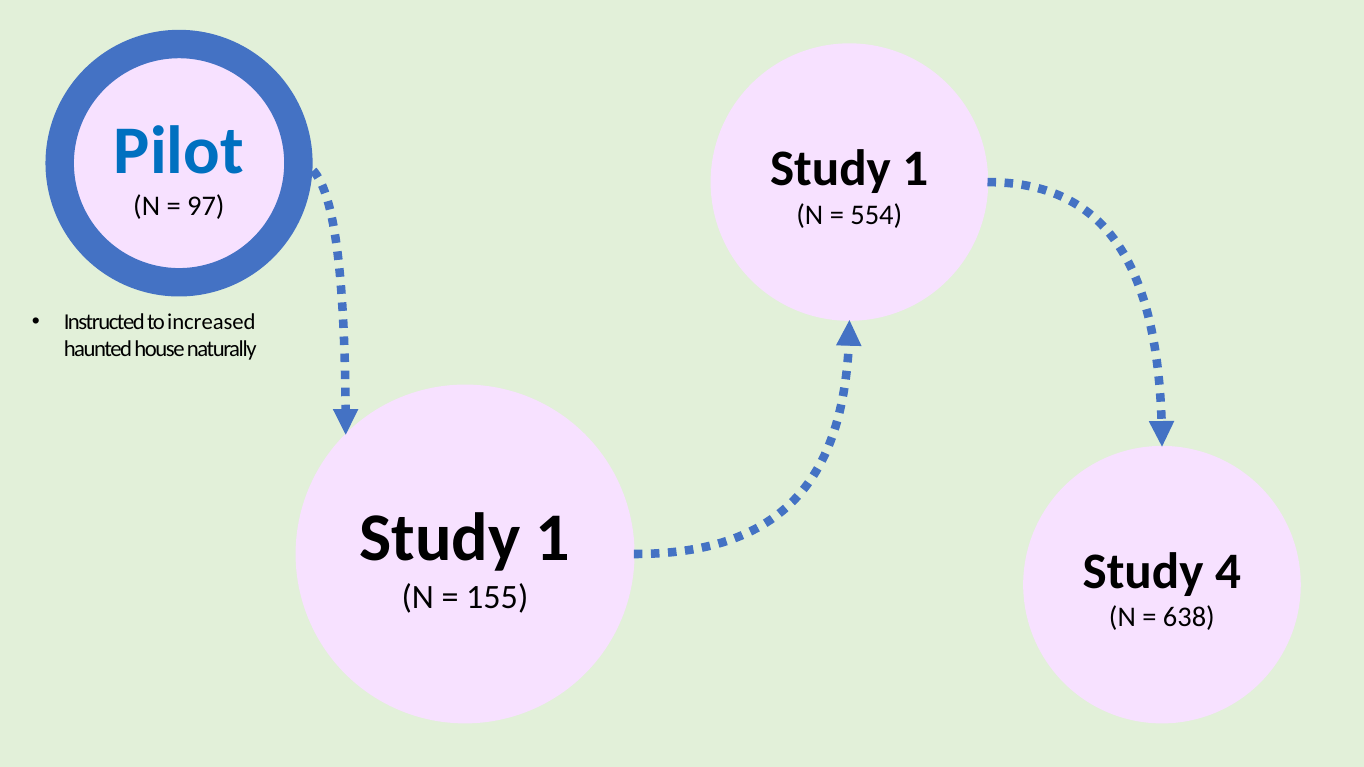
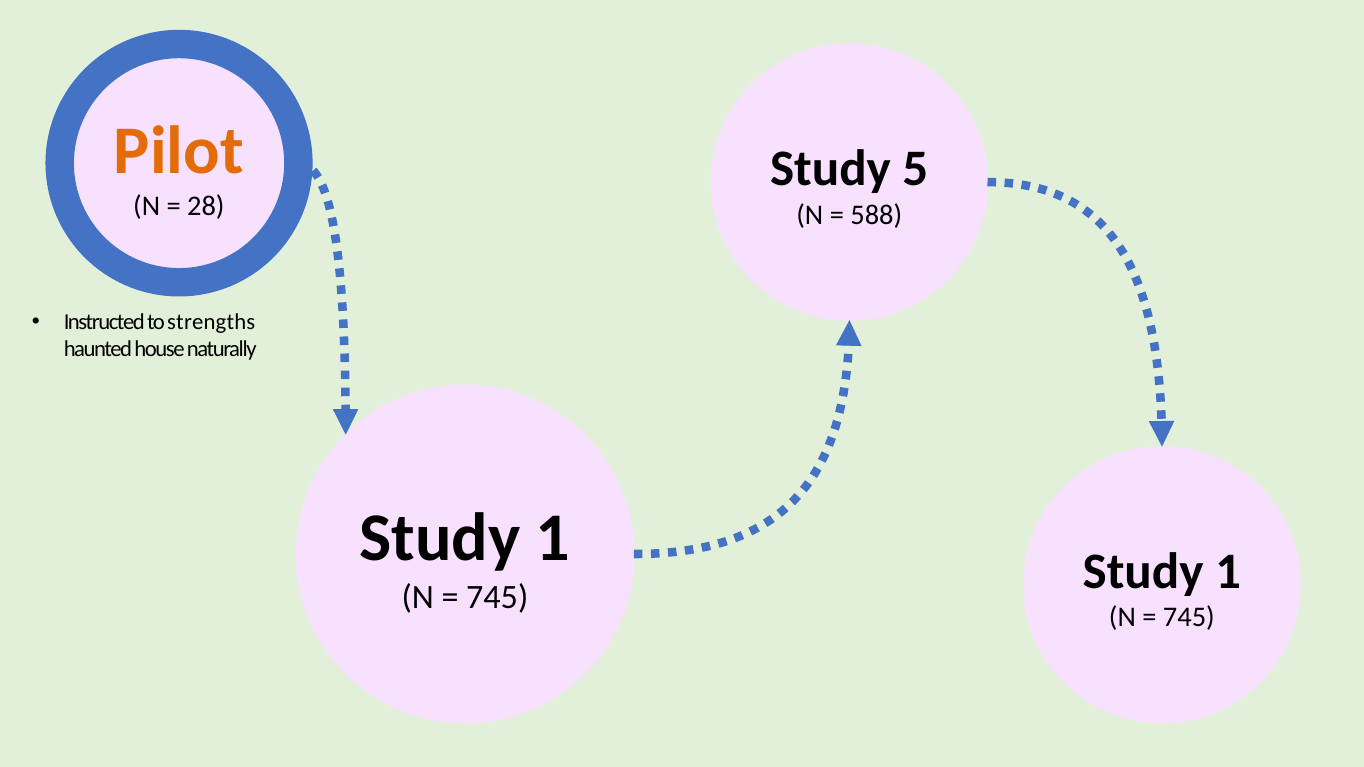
Pilot colour: blue -> orange
1 at (915, 169): 1 -> 5
97: 97 -> 28
554: 554 -> 588
increased: increased -> strengths
4 at (1228, 571): 4 -> 1
155 at (497, 597): 155 -> 745
638 at (1189, 618): 638 -> 745
